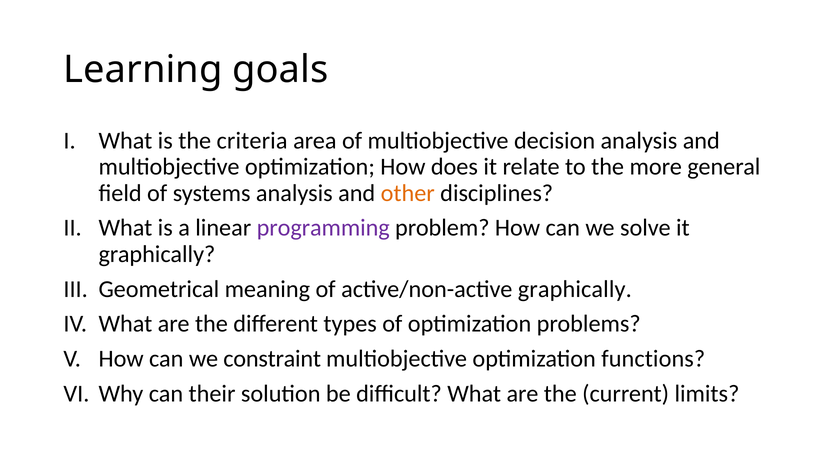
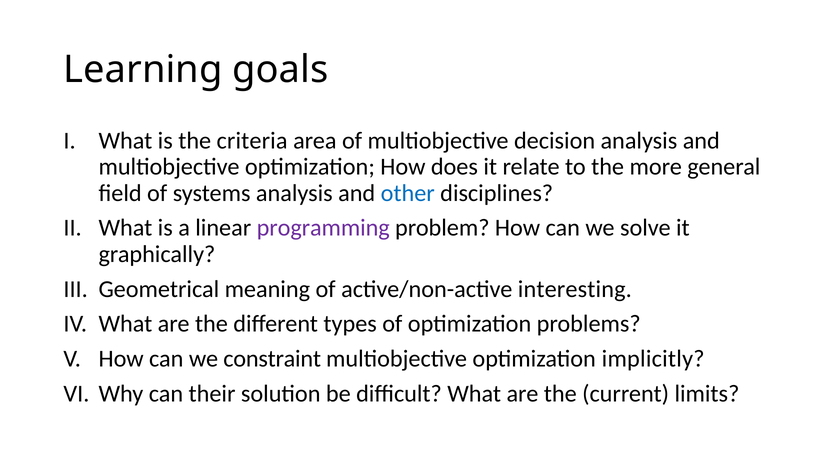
other colour: orange -> blue
active/non-active graphically: graphically -> interesting
functions: functions -> implicitly
